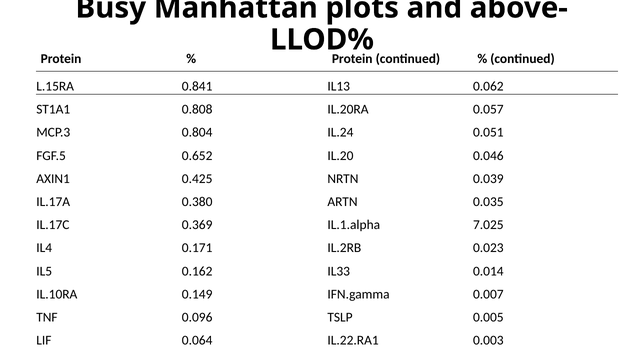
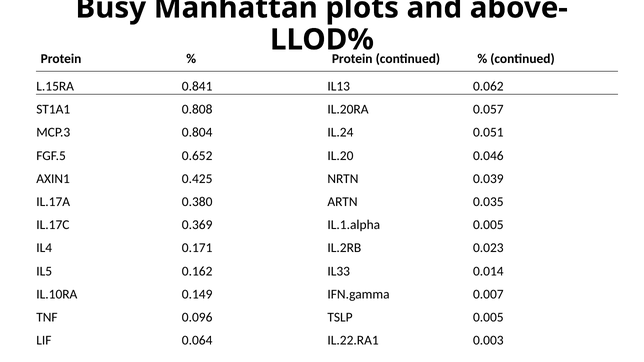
IL.1.alpha 7.025: 7.025 -> 0.005
